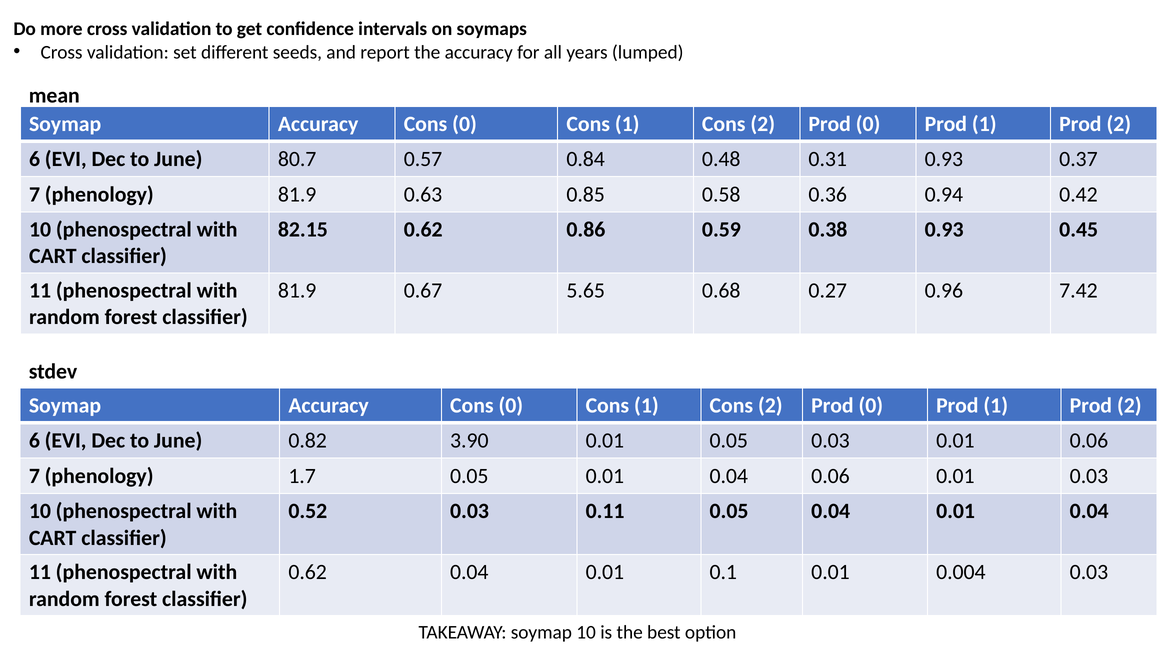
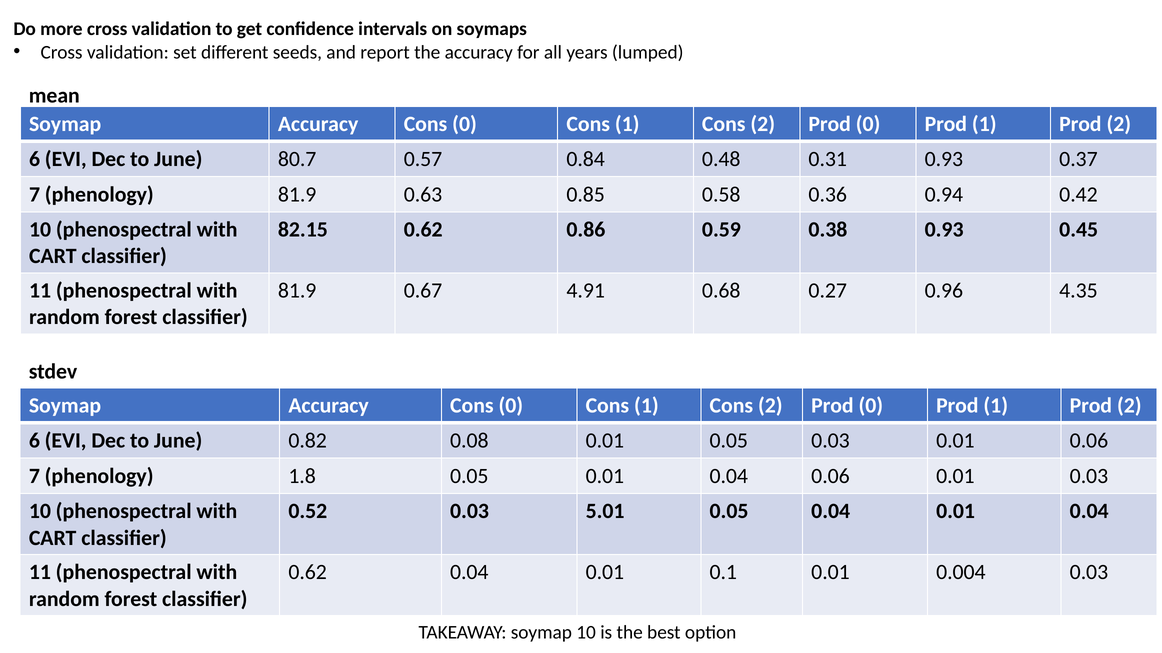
5.65: 5.65 -> 4.91
7.42: 7.42 -> 4.35
3.90: 3.90 -> 0.08
1.7: 1.7 -> 1.8
0.11: 0.11 -> 5.01
